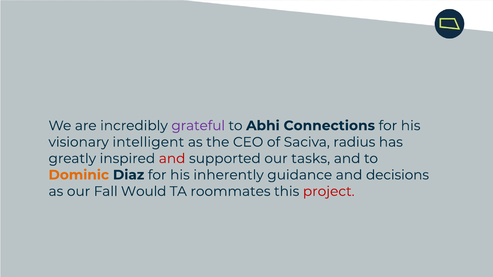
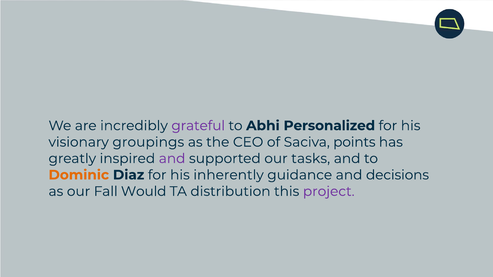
Connections: Connections -> Personalized
intelligent: intelligent -> groupings
radius: radius -> points
and at (172, 159) colour: red -> purple
roommates: roommates -> distribution
project colour: red -> purple
